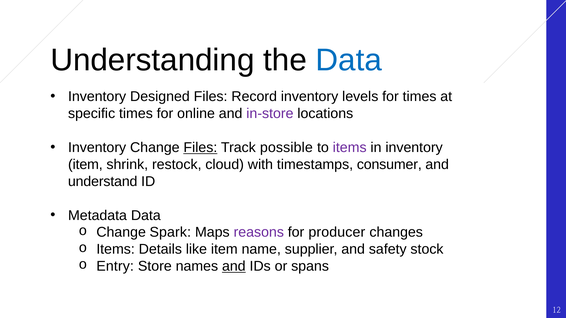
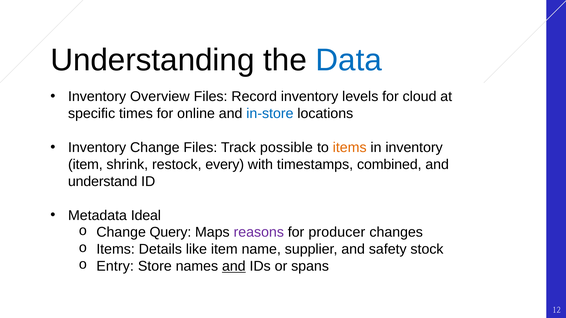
Designed: Designed -> Overview
for times: times -> cloud
in-store colour: purple -> blue
Files at (200, 148) underline: present -> none
items at (350, 148) colour: purple -> orange
cloud: cloud -> every
consumer: consumer -> combined
Metadata Data: Data -> Ideal
Spark: Spark -> Query
